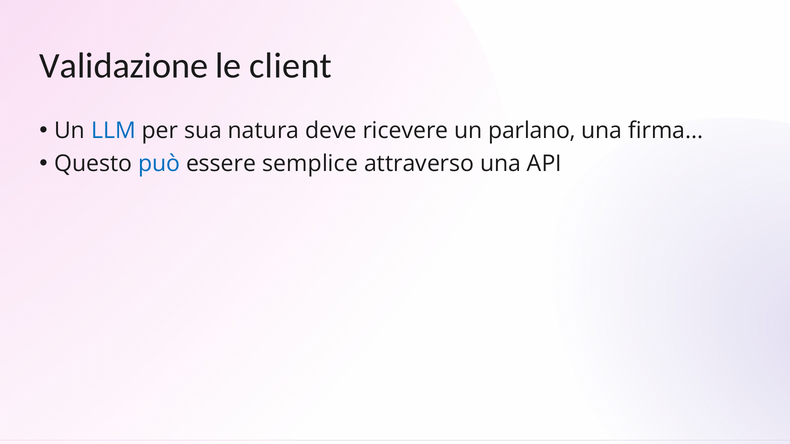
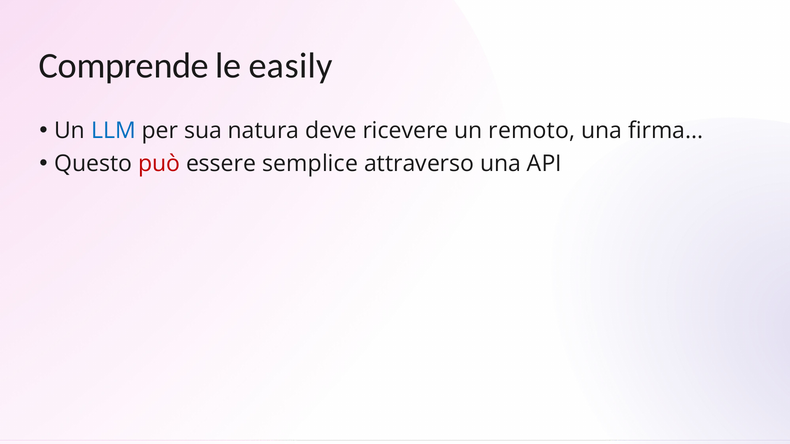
Validazione: Validazione -> Comprende
client: client -> easily
parlano: parlano -> remoto
può colour: blue -> red
